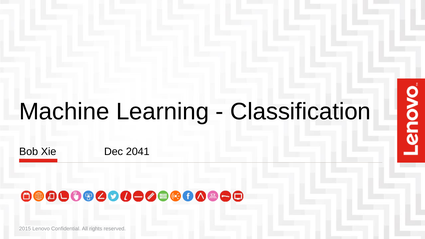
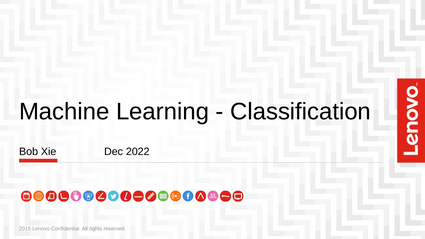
2041: 2041 -> 2022
